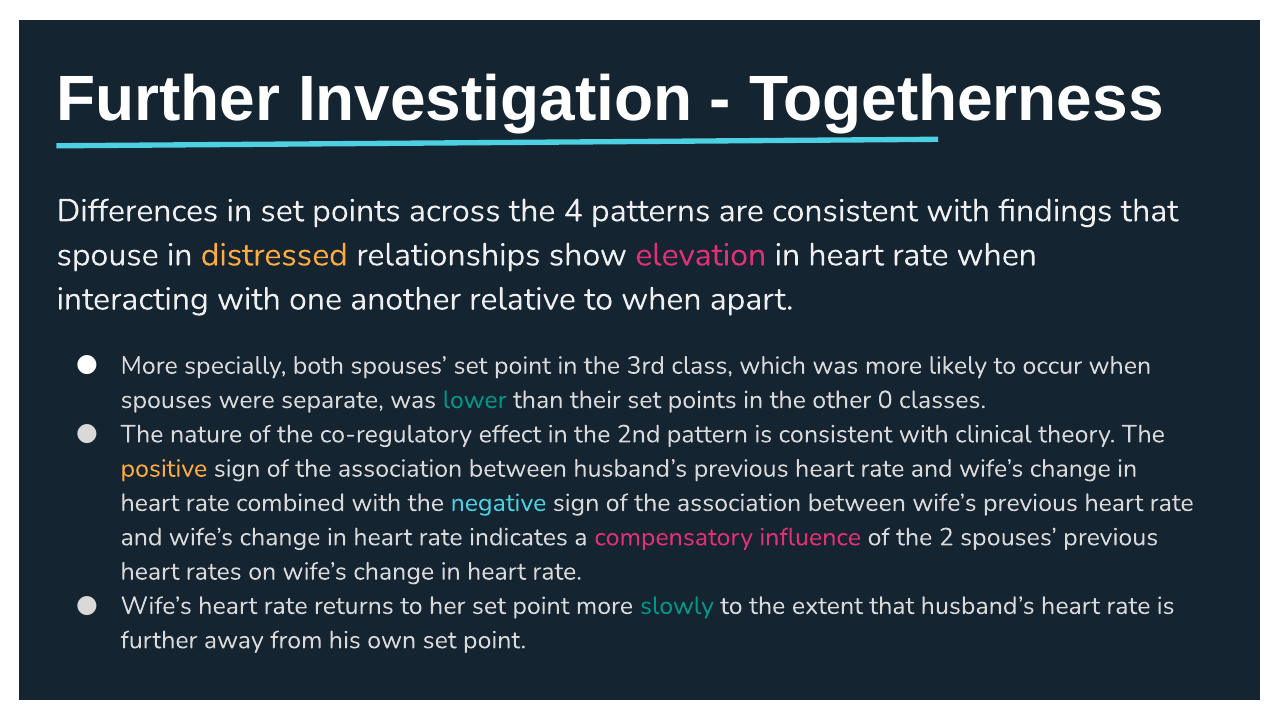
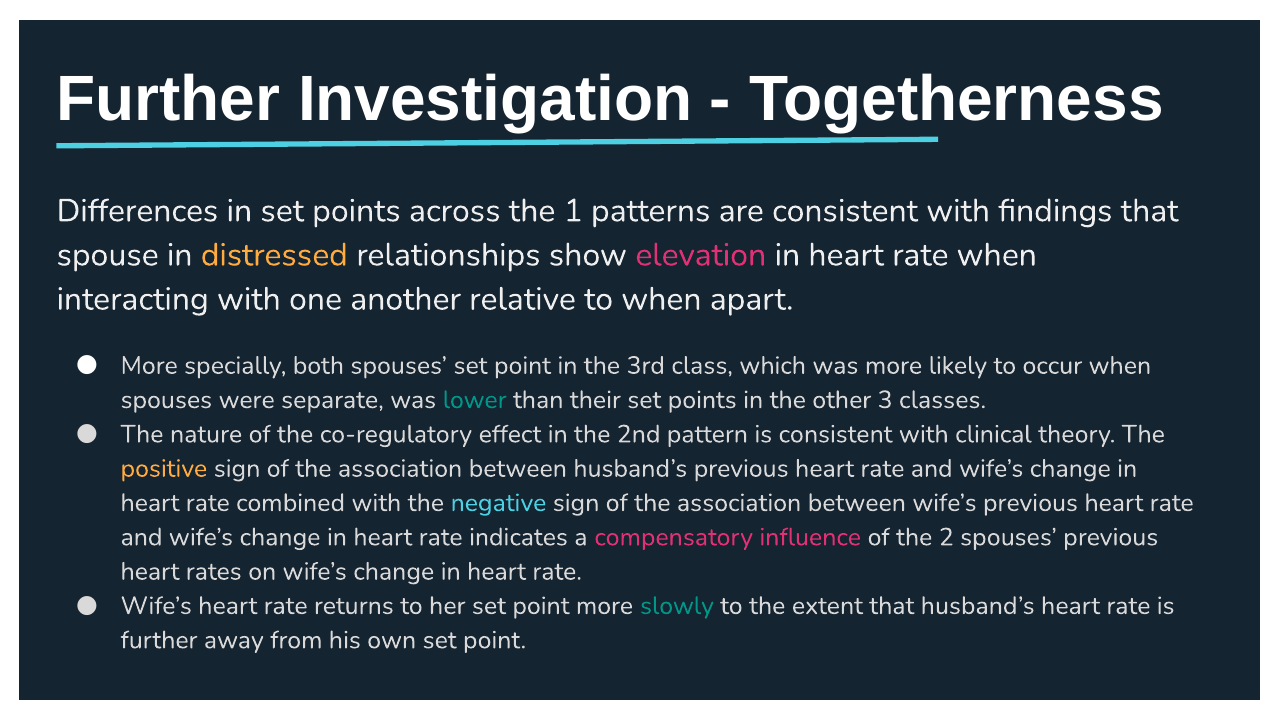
4: 4 -> 1
0: 0 -> 3
